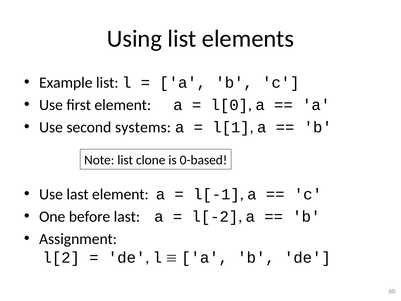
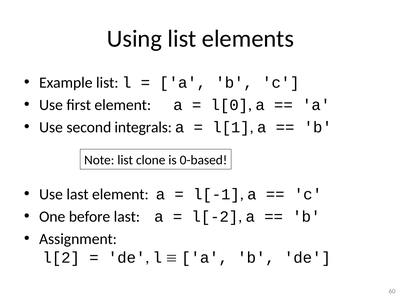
systems: systems -> integrals
